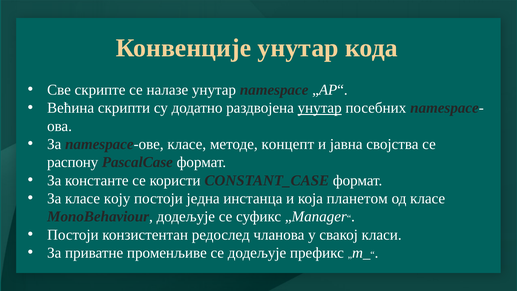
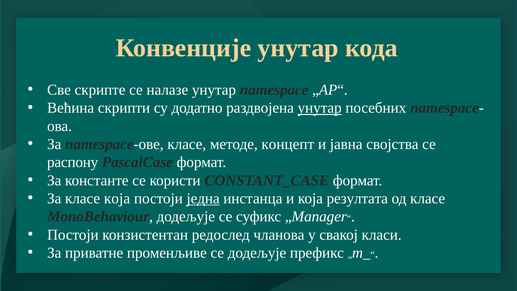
класе коју: коју -> која
једна underline: none -> present
планетом: планетом -> резултата
